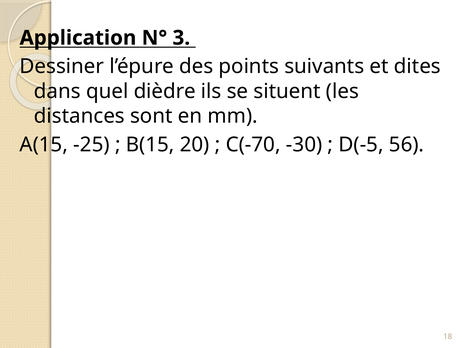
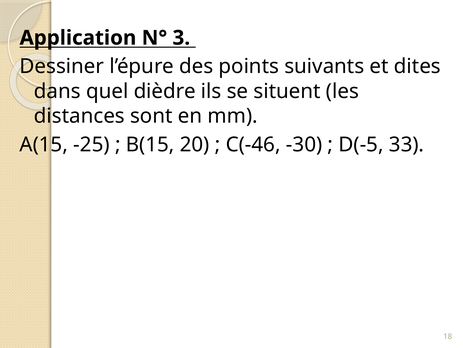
C(-70: C(-70 -> C(-46
56: 56 -> 33
